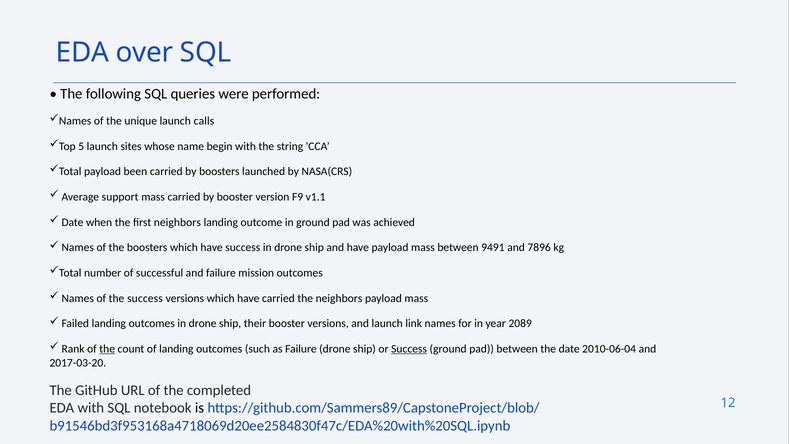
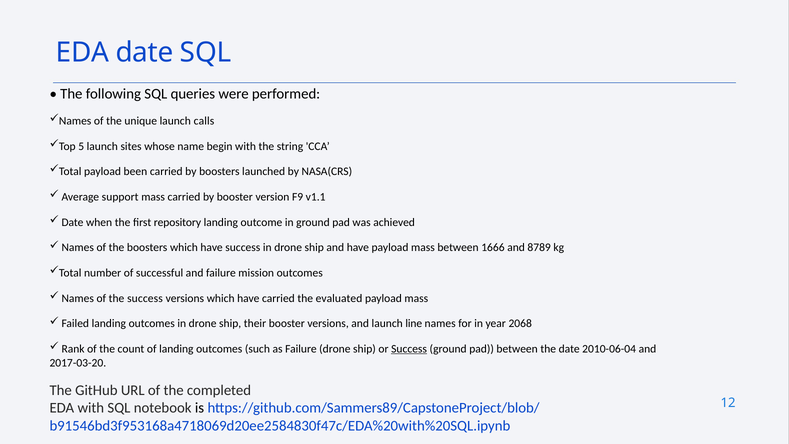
EDA over: over -> date
first neighbors: neighbors -> repository
9491: 9491 -> 1666
7896: 7896 -> 8789
the neighbors: neighbors -> evaluated
link: link -> line
2089: 2089 -> 2068
the at (107, 349) underline: present -> none
